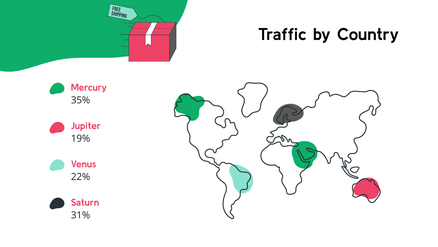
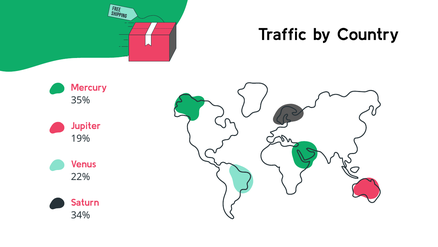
31%: 31% -> 34%
